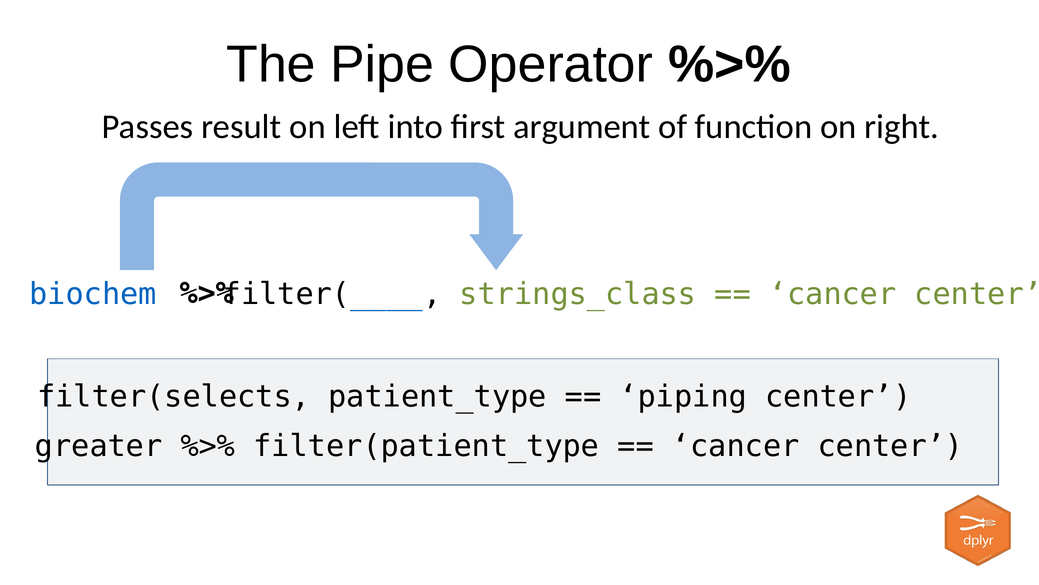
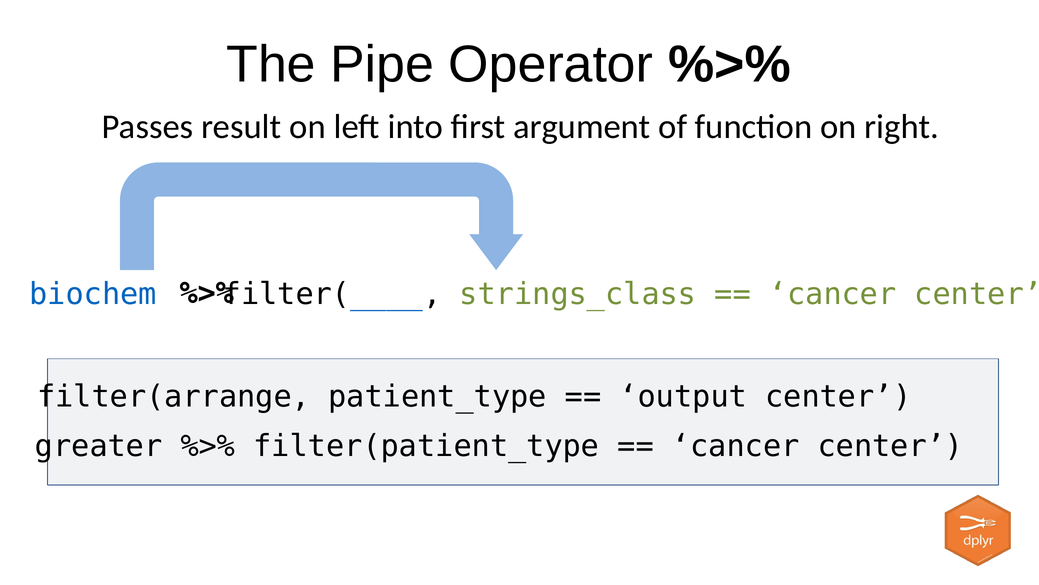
filter(selects: filter(selects -> filter(arrange
piping: piping -> output
